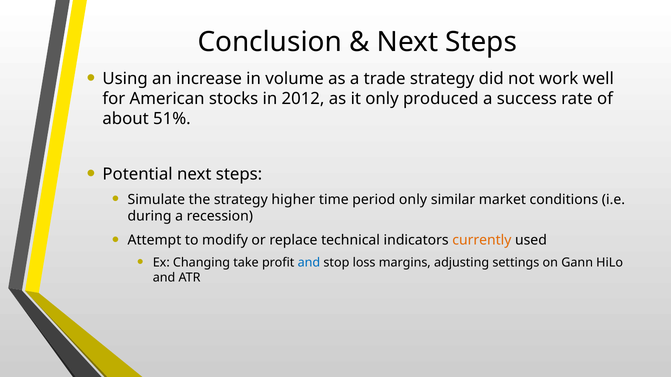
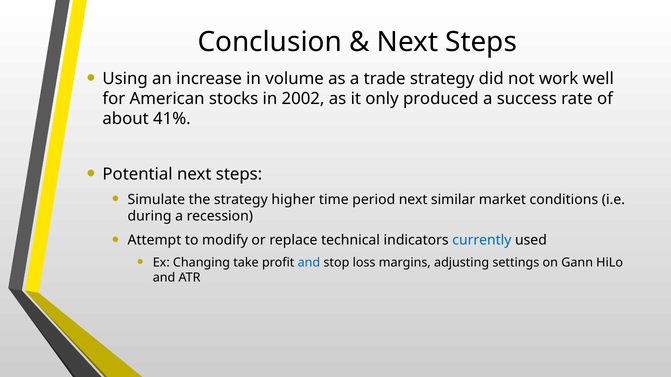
2012: 2012 -> 2002
51%: 51% -> 41%
period only: only -> next
currently colour: orange -> blue
